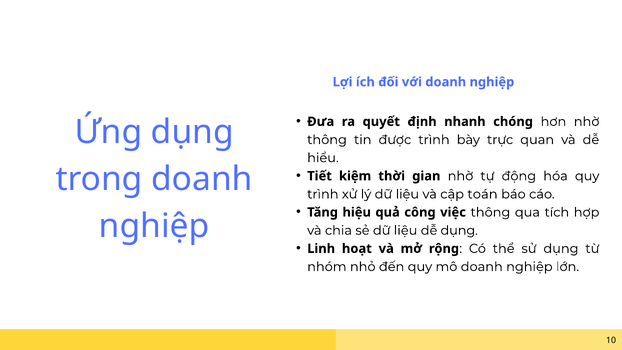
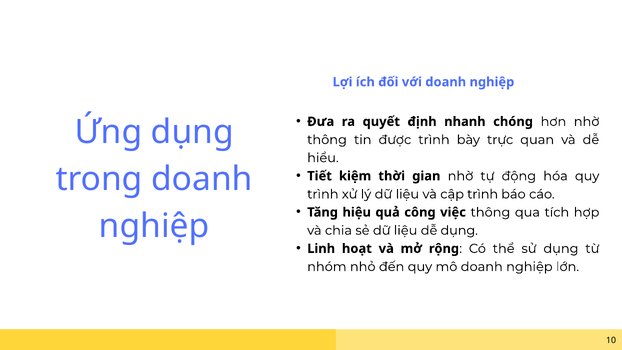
cập toán: toán -> trình
